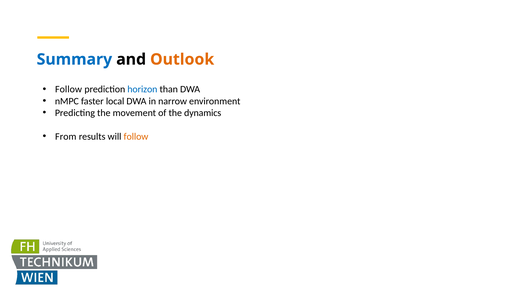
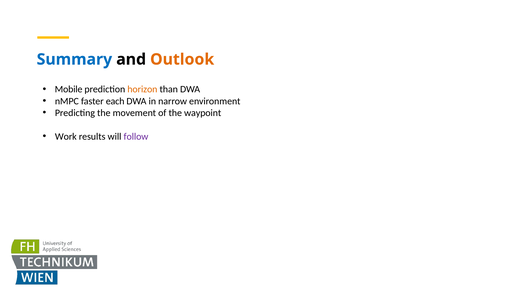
Follow at (69, 89): Follow -> Mobile
horizon colour: blue -> orange
local: local -> each
dynamics: dynamics -> waypoint
From: From -> Work
follow at (136, 136) colour: orange -> purple
